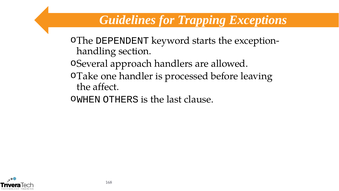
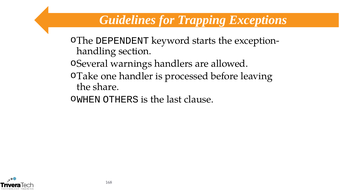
approach: approach -> warnings
affect: affect -> share
